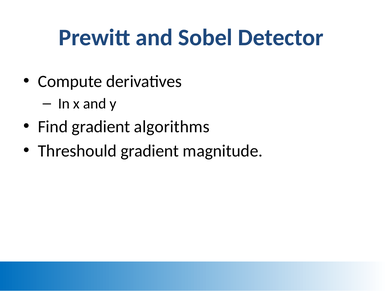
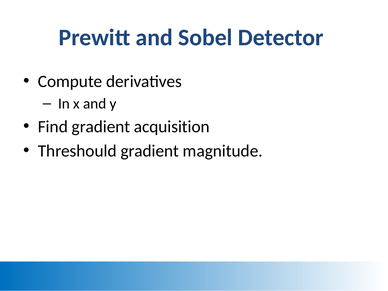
algorithms: algorithms -> acquisition
